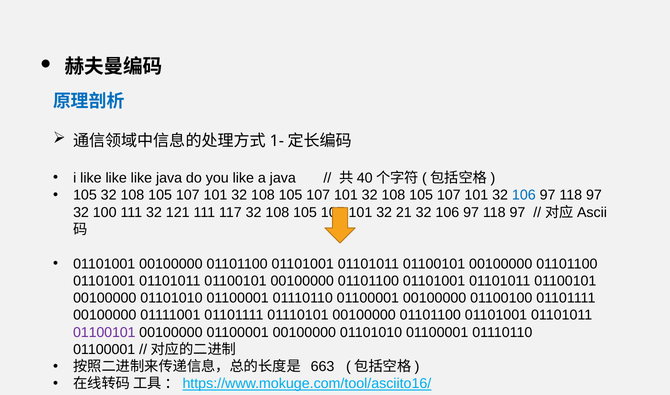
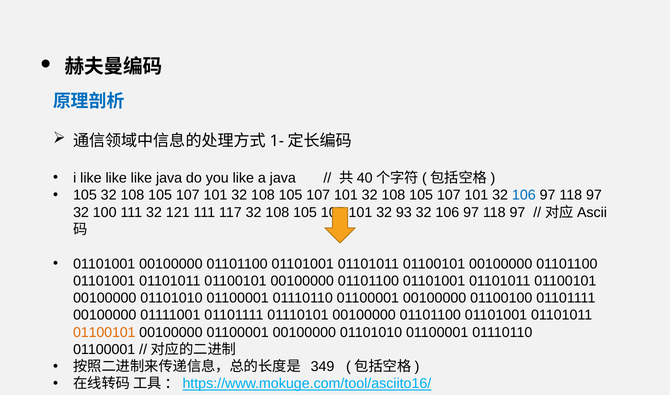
21: 21 -> 93
01100101 at (104, 332) colour: purple -> orange
663: 663 -> 349
